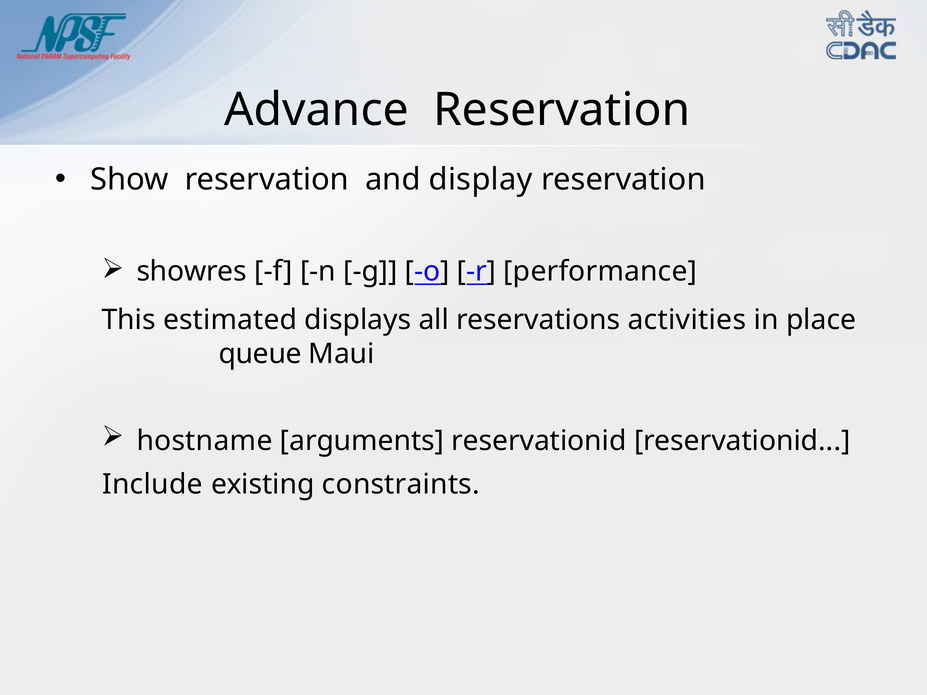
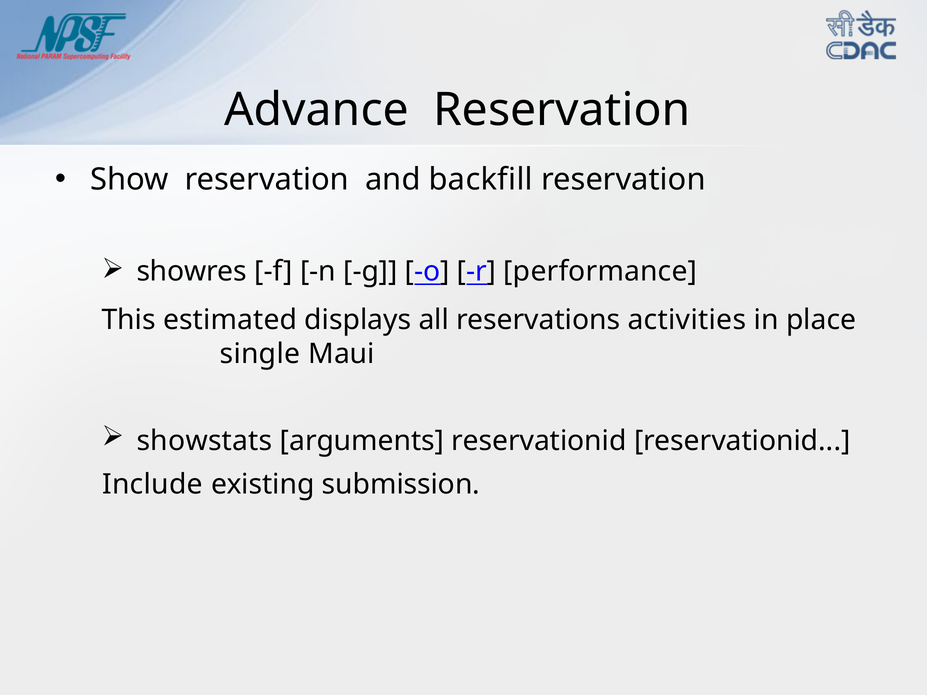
display: display -> backfill
queue: queue -> single
hostname: hostname -> showstats
constraints: constraints -> submission
